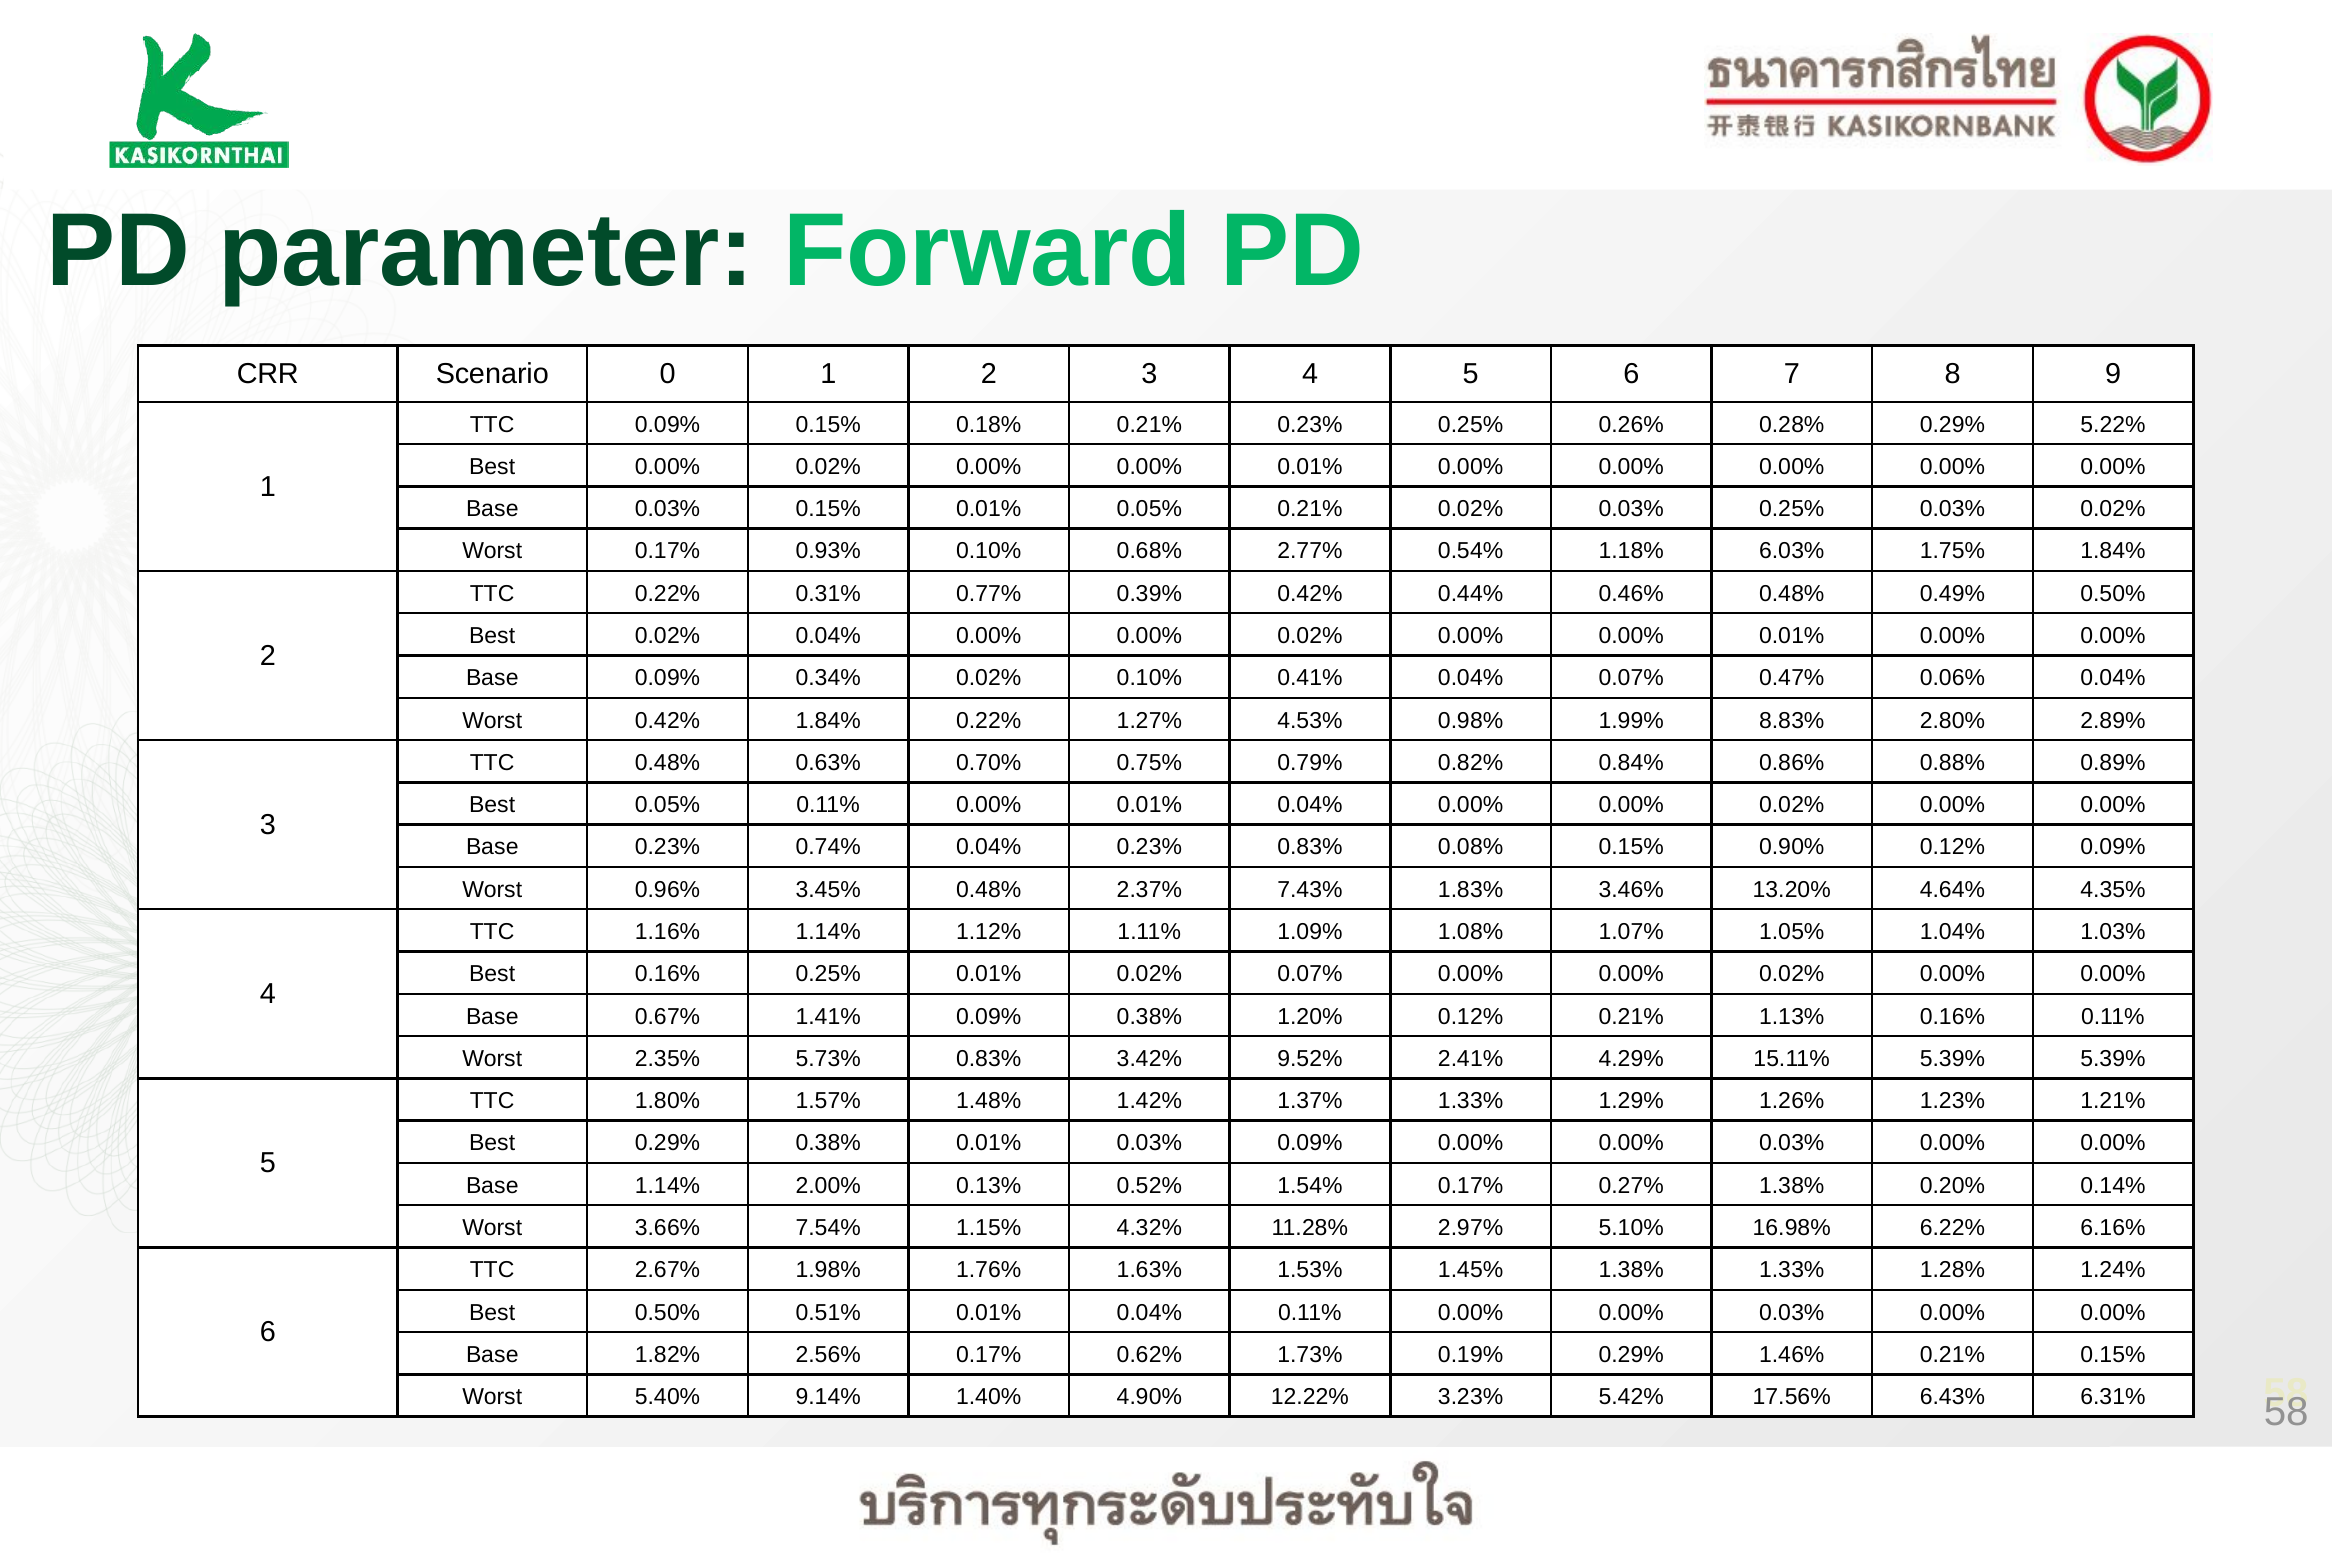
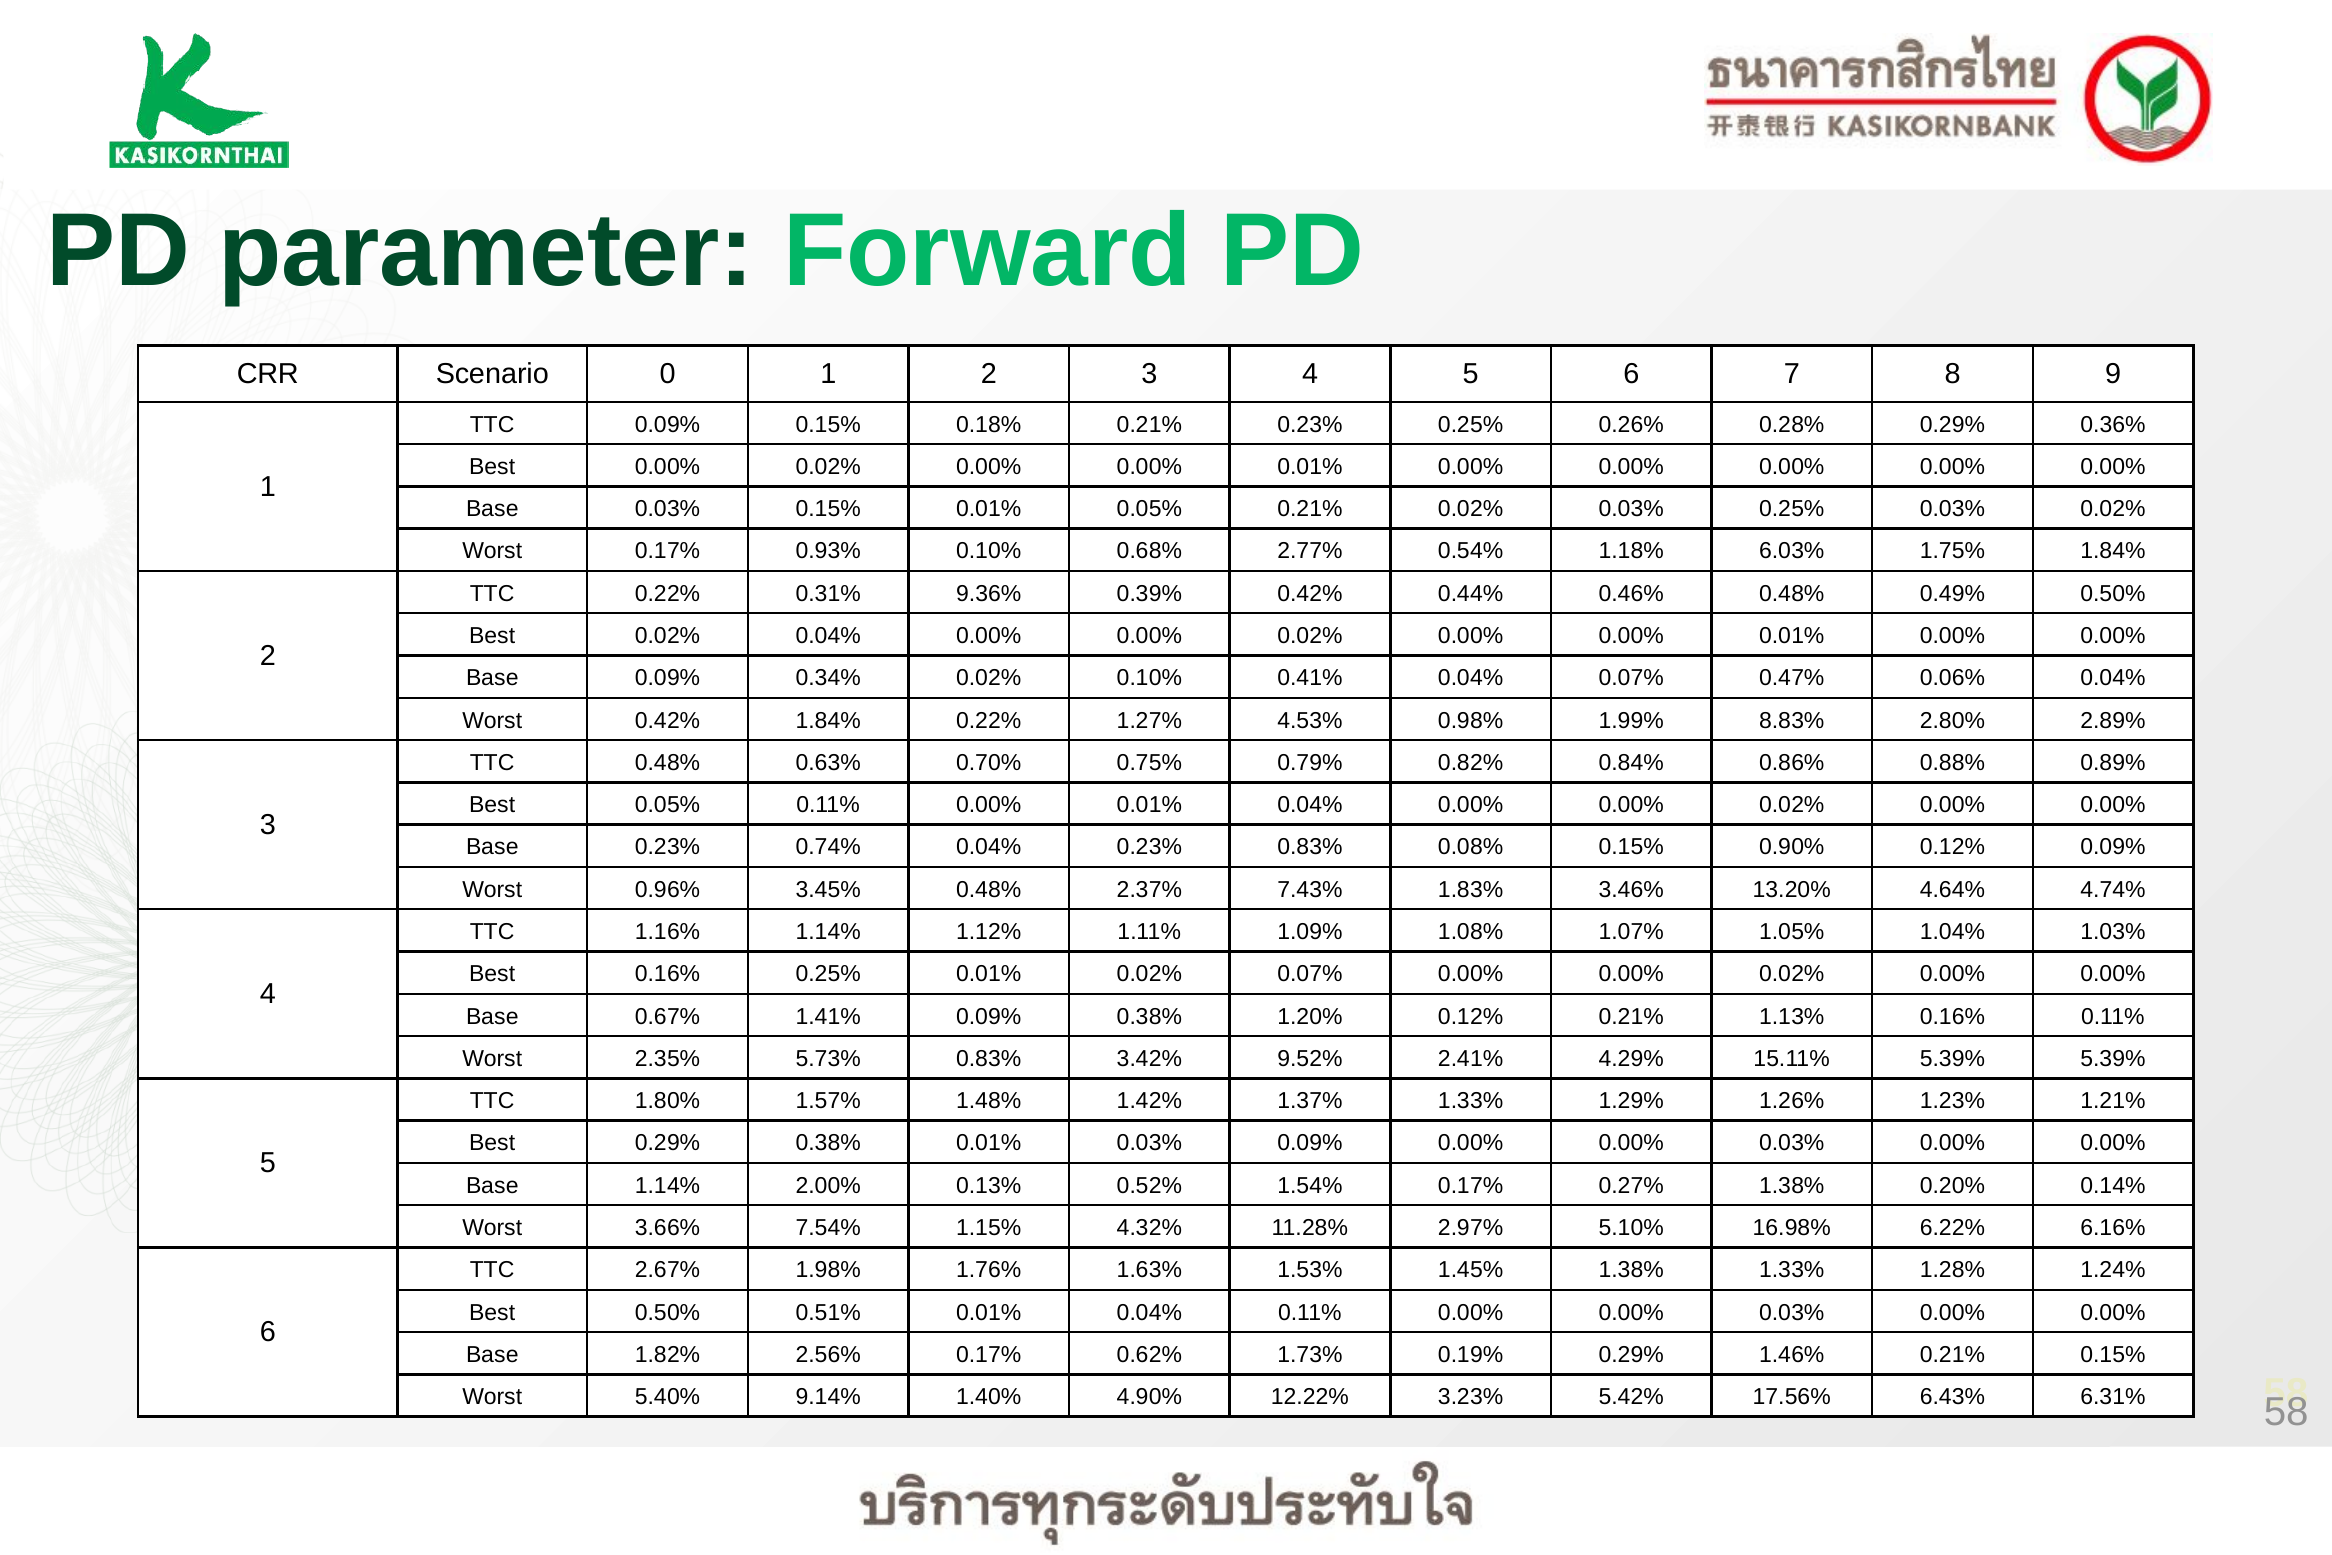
5.22%: 5.22% -> 0.36%
0.77%: 0.77% -> 9.36%
4.35%: 4.35% -> 4.74%
